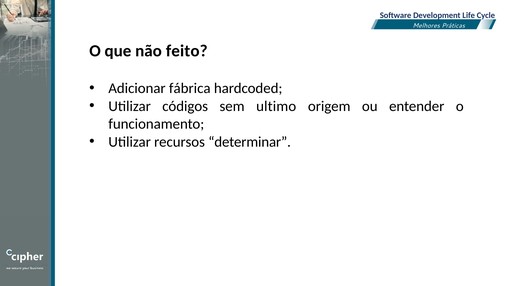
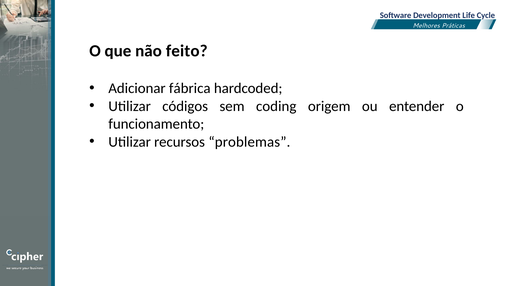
ultimo: ultimo -> coding
determinar: determinar -> problemas
